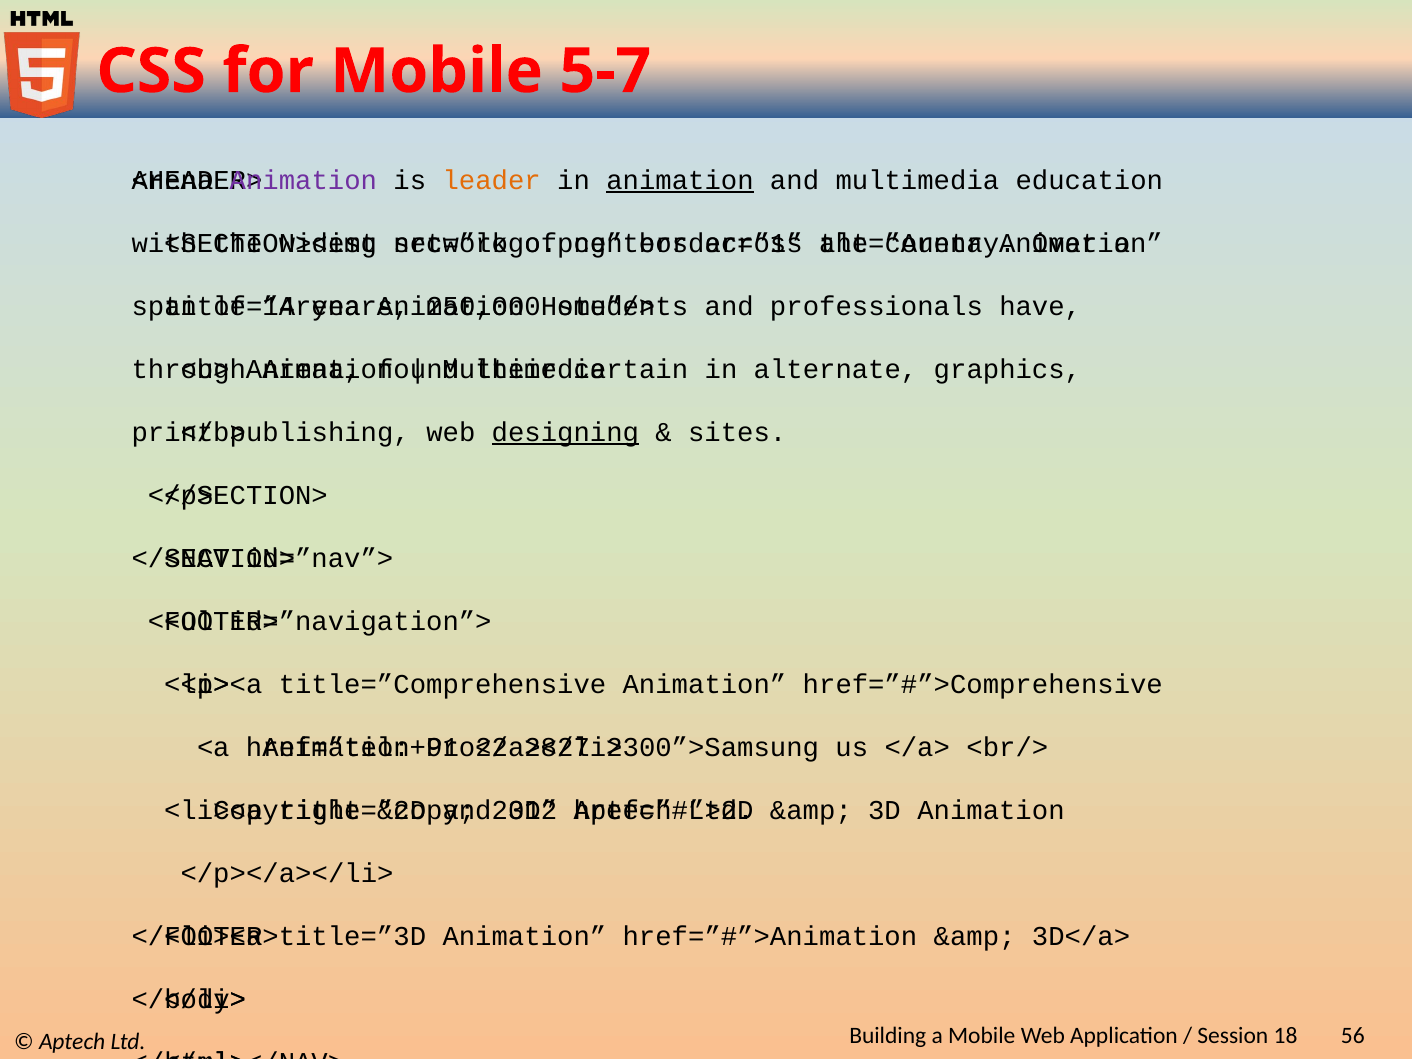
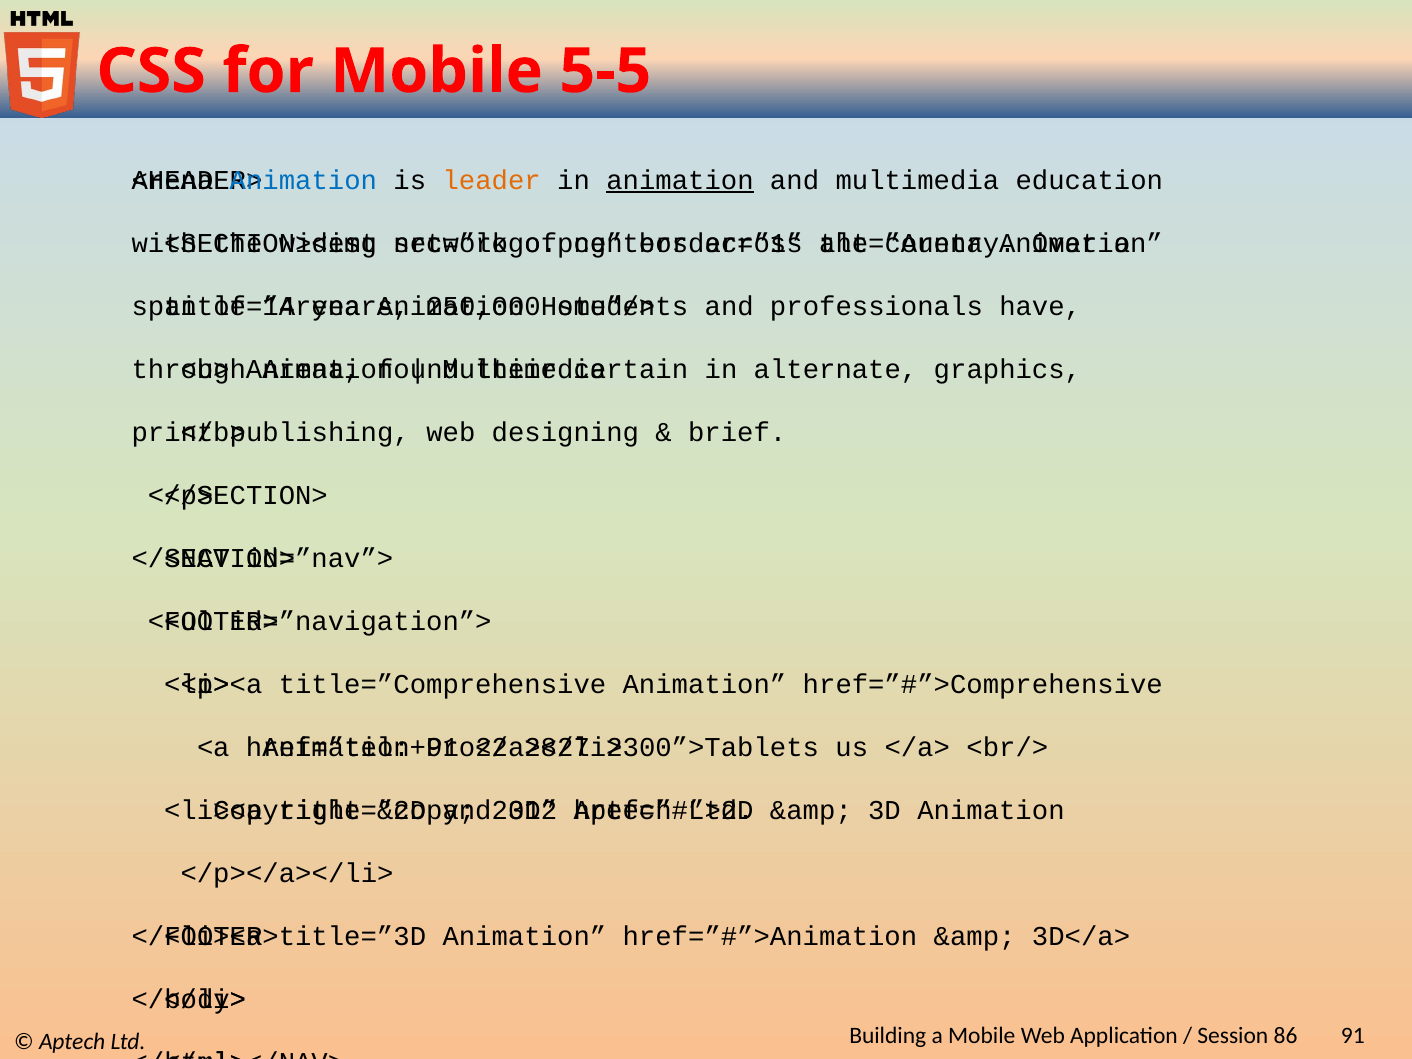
5-7: 5-7 -> 5-5
Animation at (303, 180) colour: purple -> blue
designing underline: present -> none
sites: sites -> brief
2300”>Samsung: 2300”>Samsung -> 2300”>Tablets
18: 18 -> 86
56: 56 -> 91
